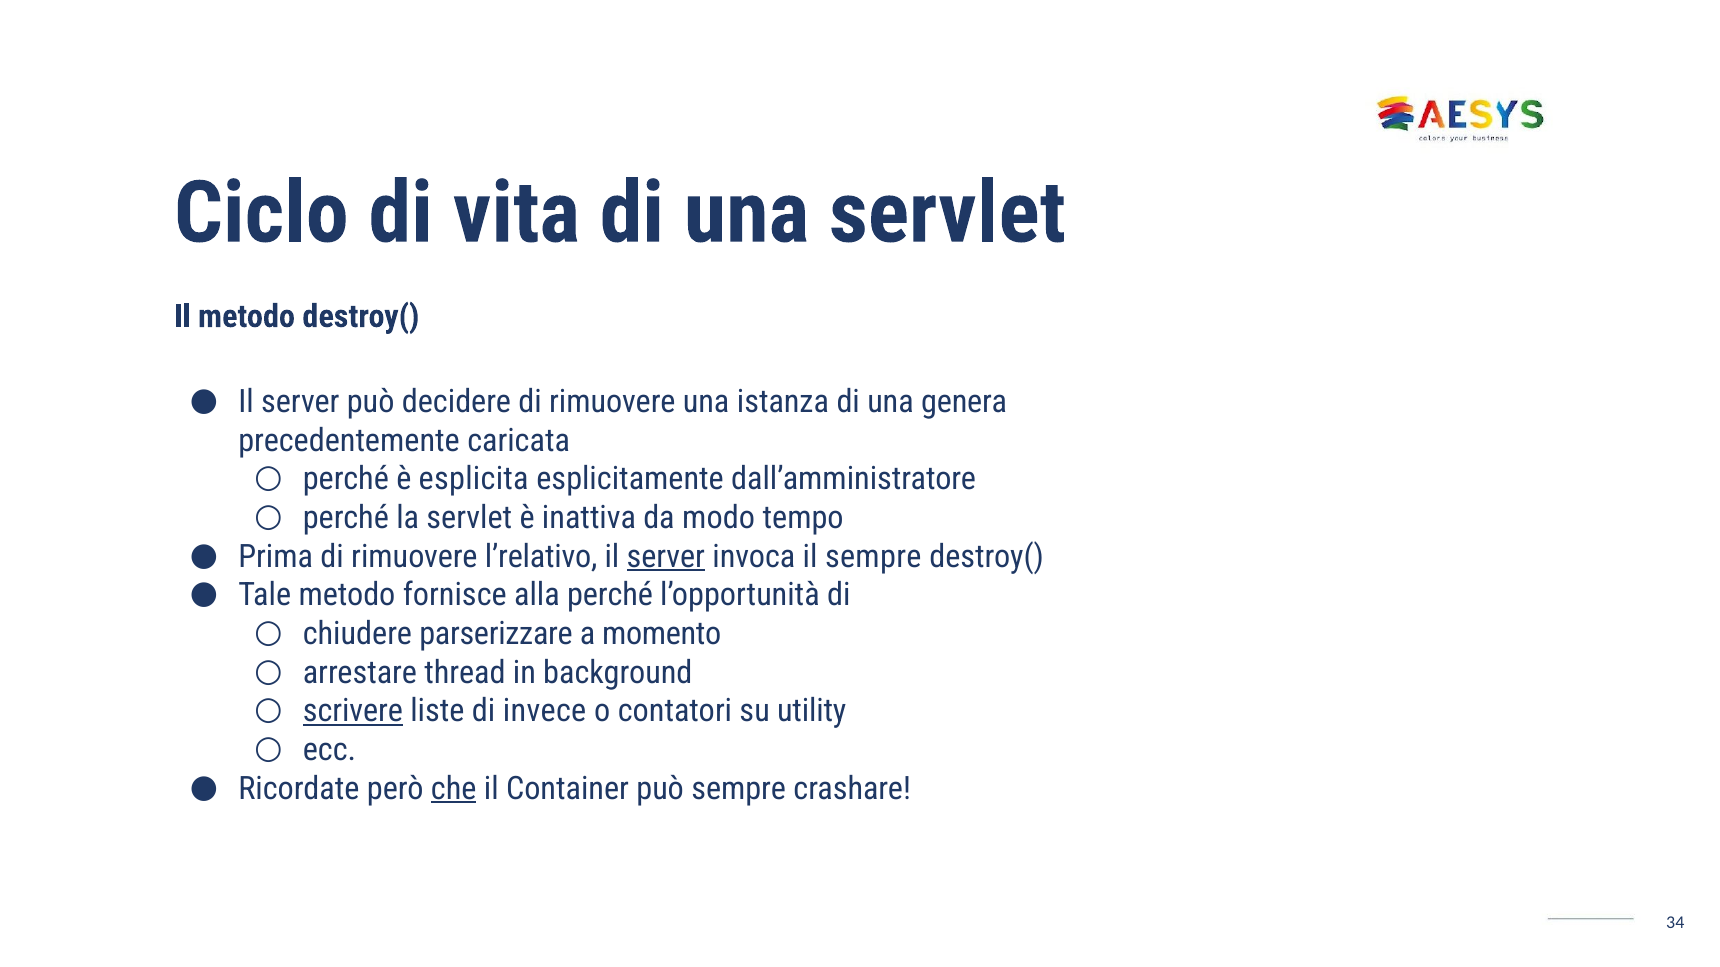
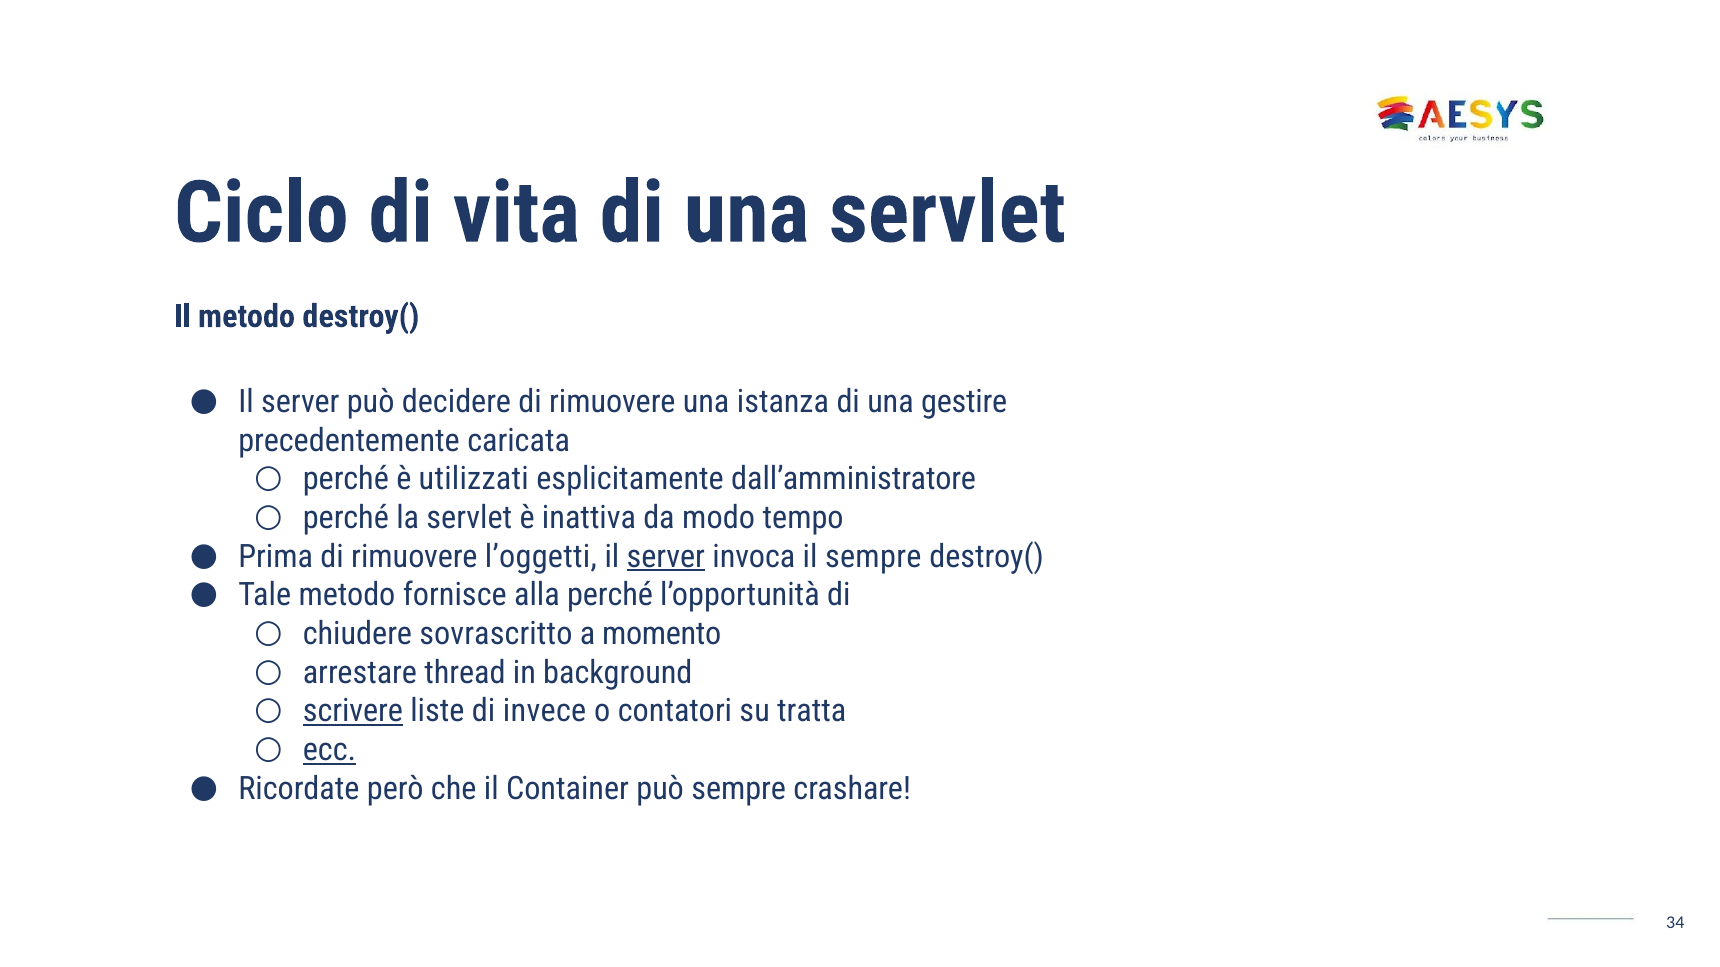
genera: genera -> gestire
esplicita: esplicita -> utilizzati
l’relativo: l’relativo -> l’oggetti
parserizzare: parserizzare -> sovrascritto
utility: utility -> tratta
ecc underline: none -> present
che underline: present -> none
